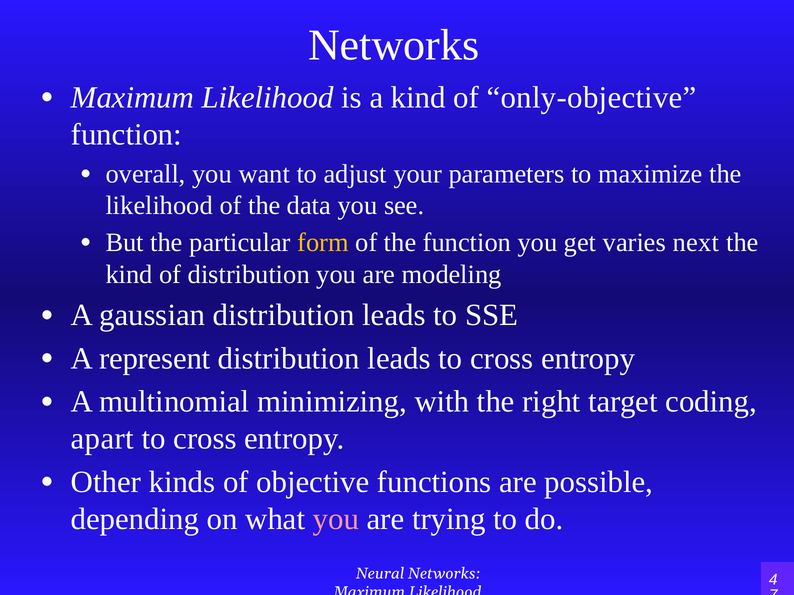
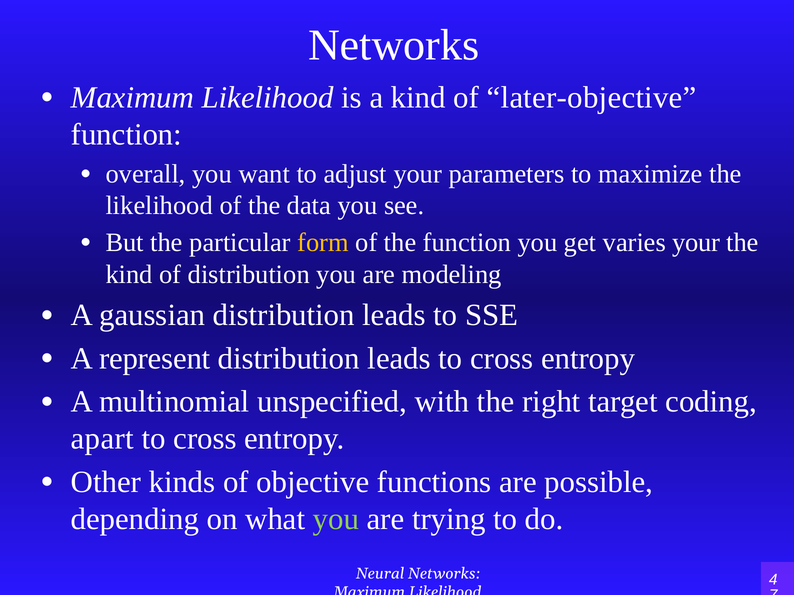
only-objective: only-objective -> later-objective
varies next: next -> your
minimizing: minimizing -> unspecified
you at (336, 519) colour: pink -> light green
